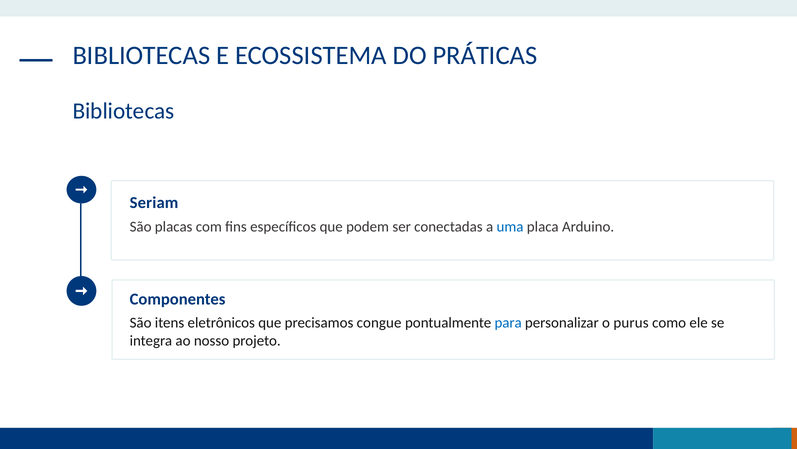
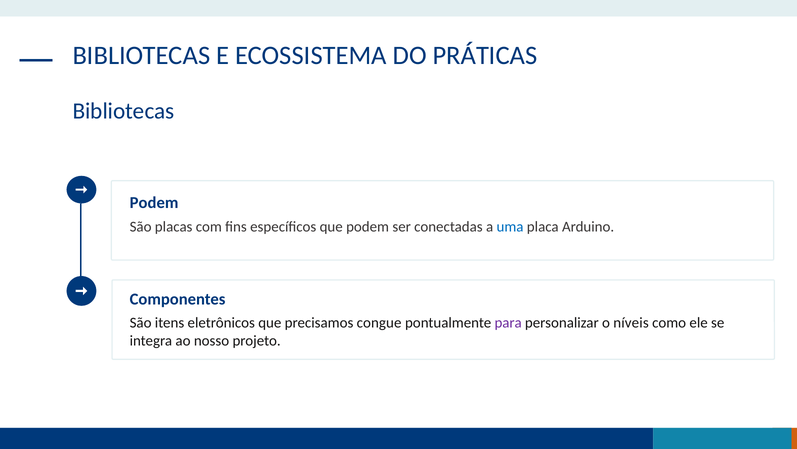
Seriam at (154, 203): Seriam -> Podem
para colour: blue -> purple
purus: purus -> níveis
